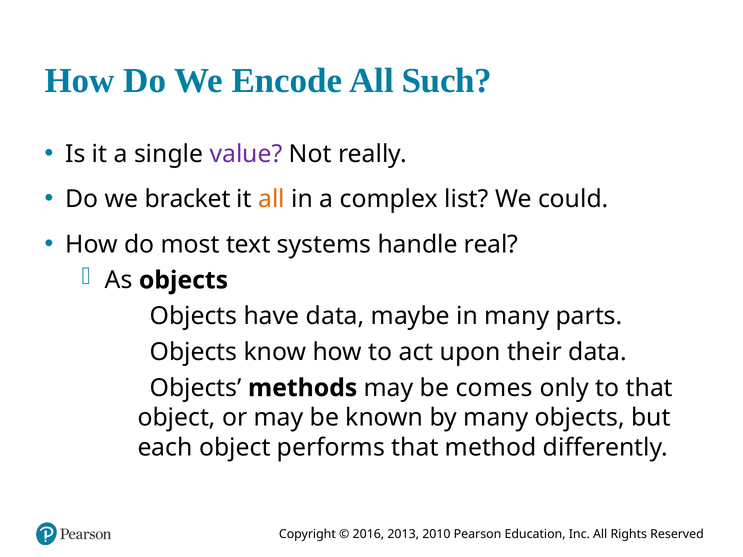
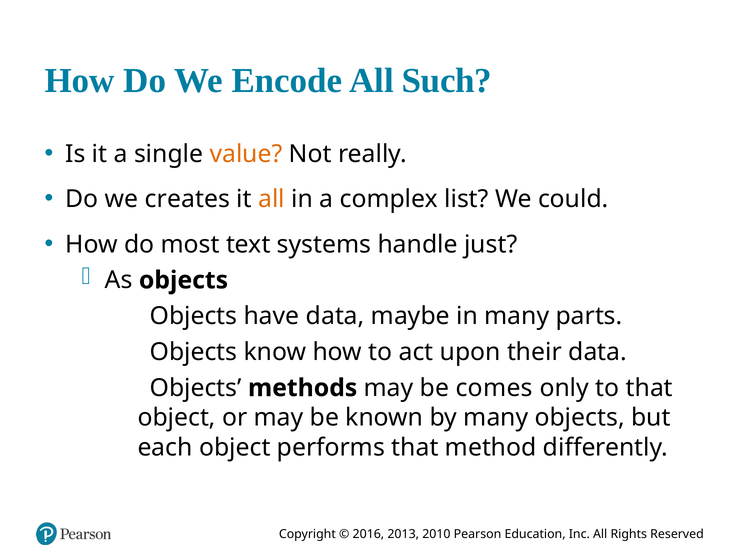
value colour: purple -> orange
bracket: bracket -> creates
real: real -> just
